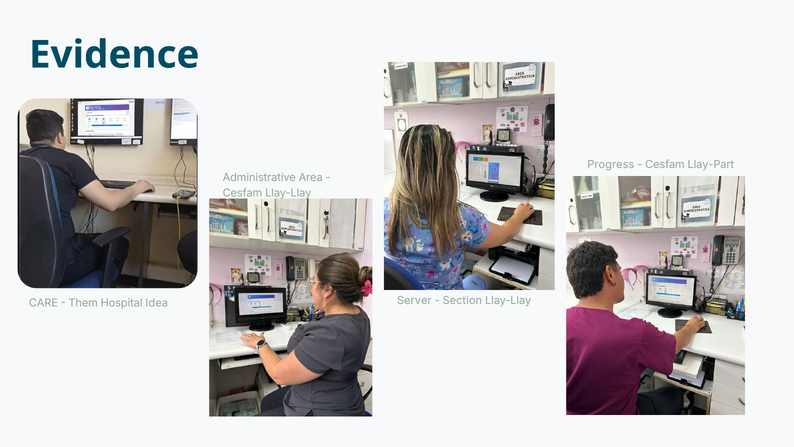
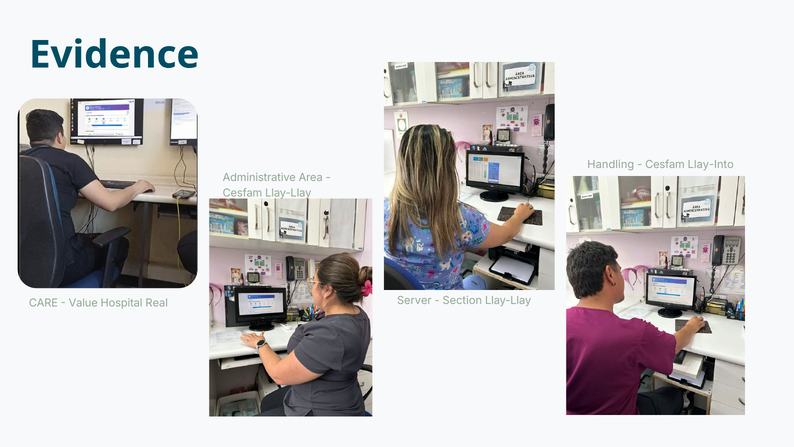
Progress: Progress -> Handling
Llay-Part: Llay-Part -> Llay-Into
Them: Them -> Value
Idea: Idea -> Real
